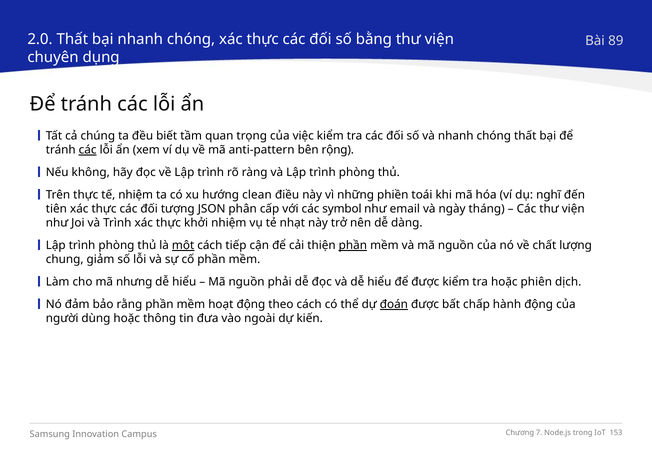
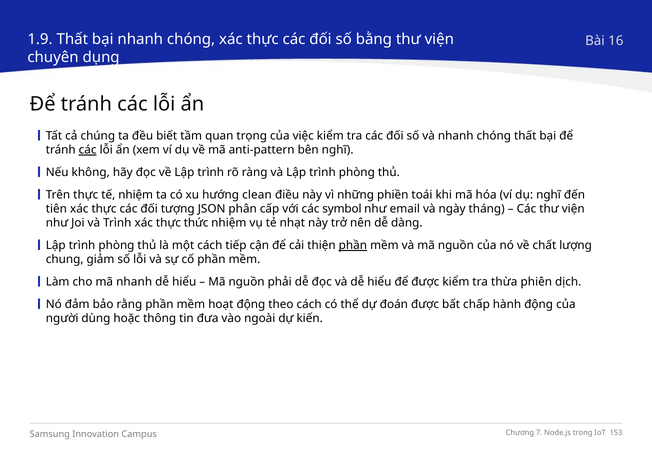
2.0: 2.0 -> 1.9
89: 89 -> 16
bên rộng: rộng -> nghĩ
khởi: khởi -> thức
một underline: present -> none
mã nhưng: nhưng -> nhanh
tra hoặc: hoặc -> thừa
đoán underline: present -> none
